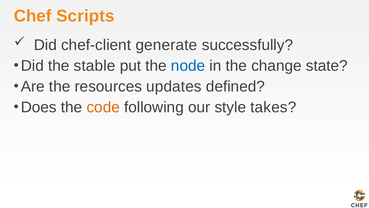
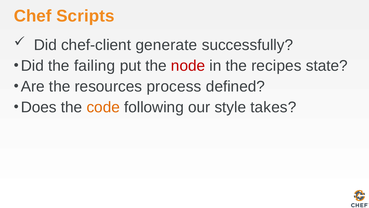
stable: stable -> failing
node colour: blue -> red
change: change -> recipes
updates: updates -> process
